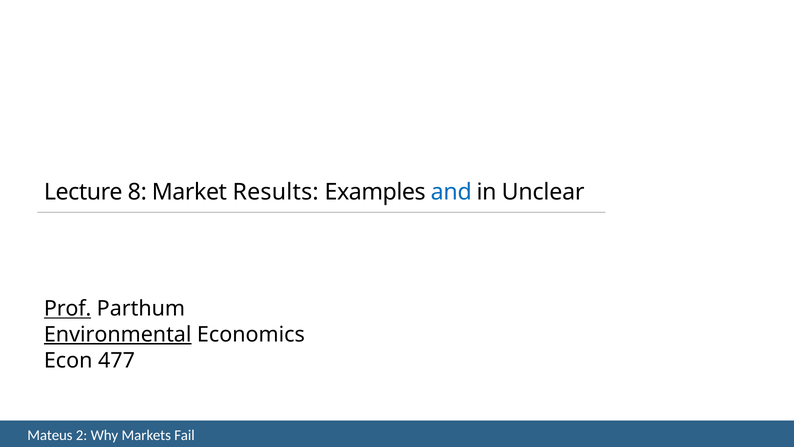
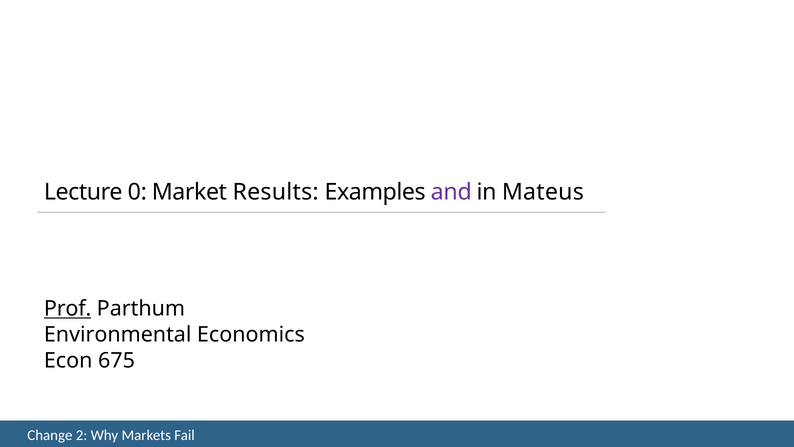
8: 8 -> 0
and colour: blue -> purple
Unclear: Unclear -> Mateus
Environmental underline: present -> none
477: 477 -> 675
Mateus: Mateus -> Change
